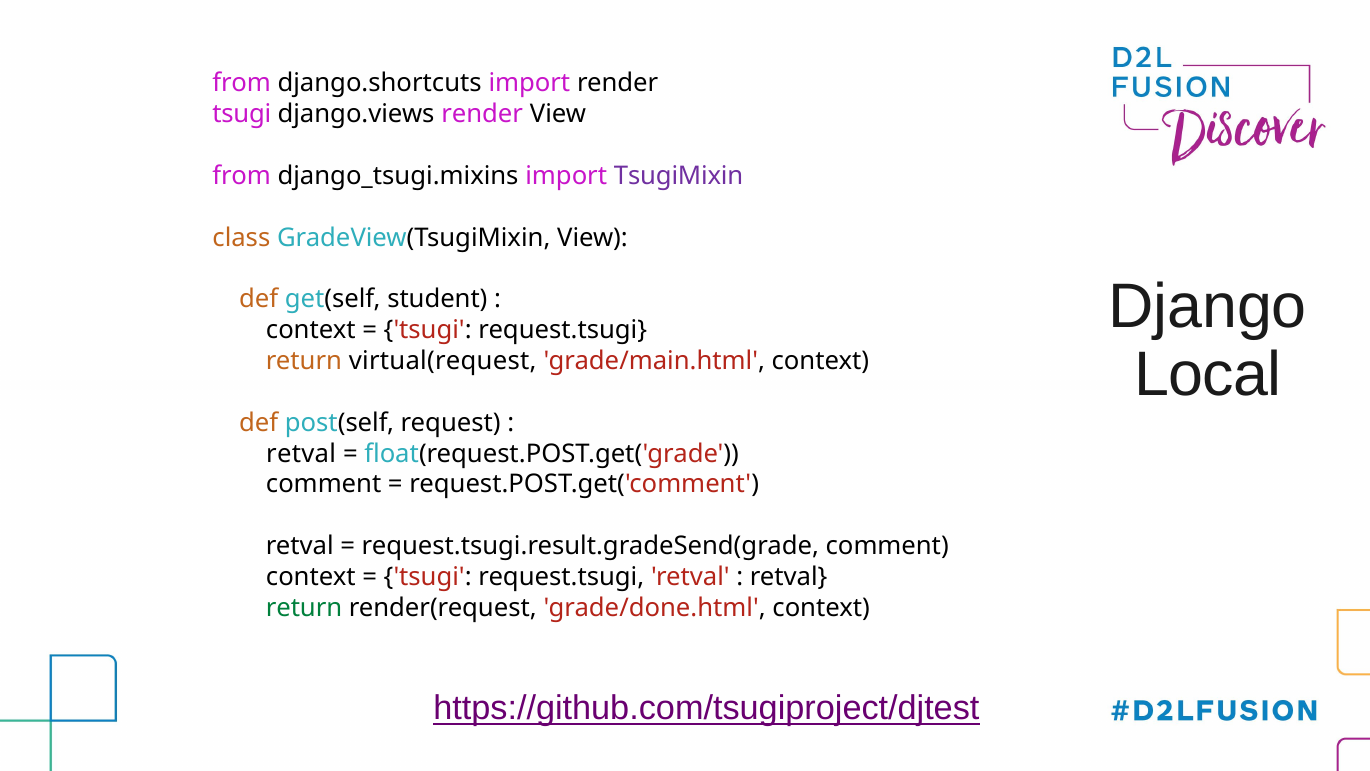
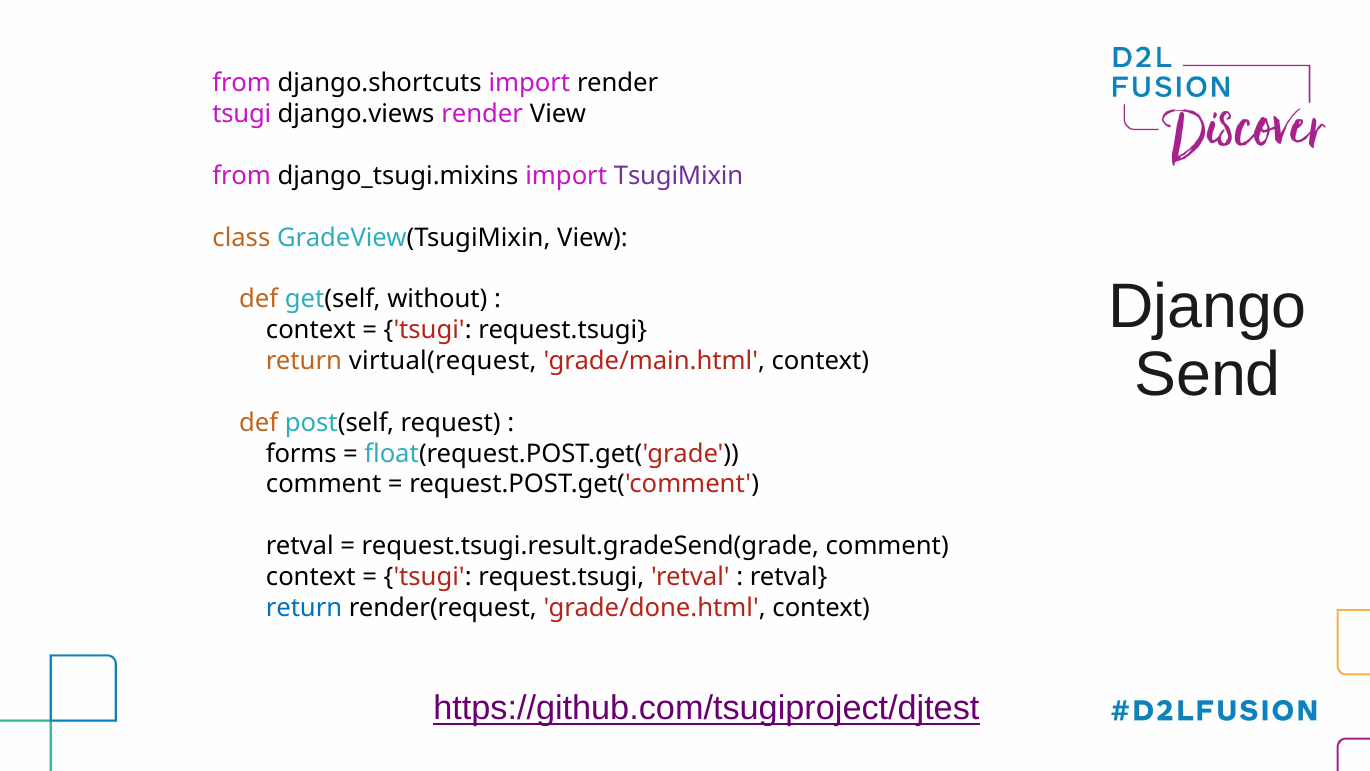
student: student -> without
Local: Local -> Send
retval at (301, 453): retval -> forms
return at (304, 607) colour: green -> blue
